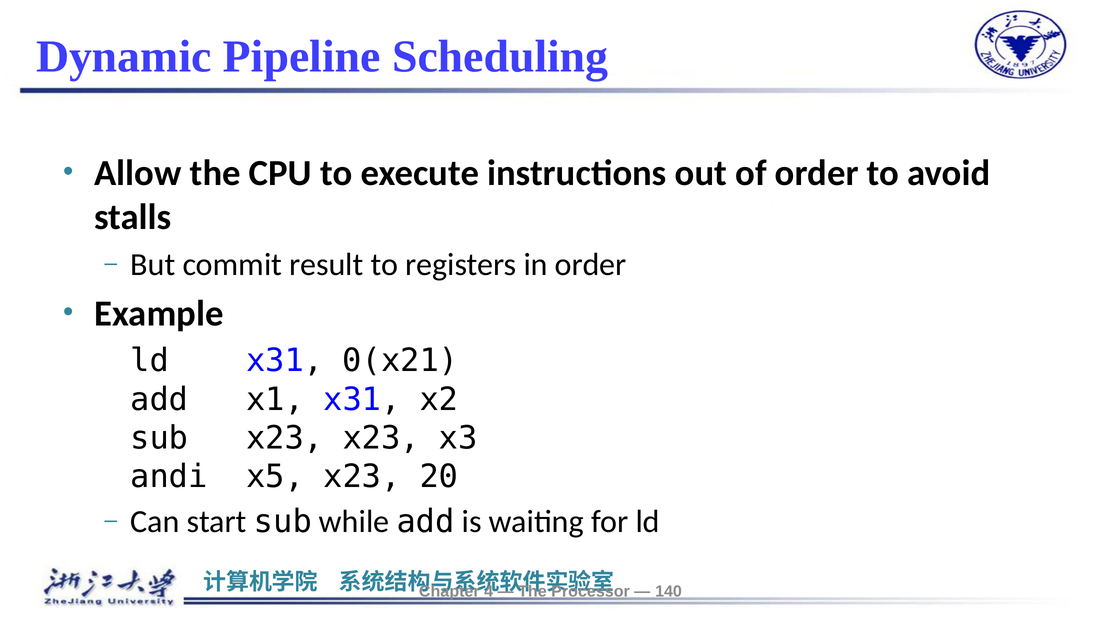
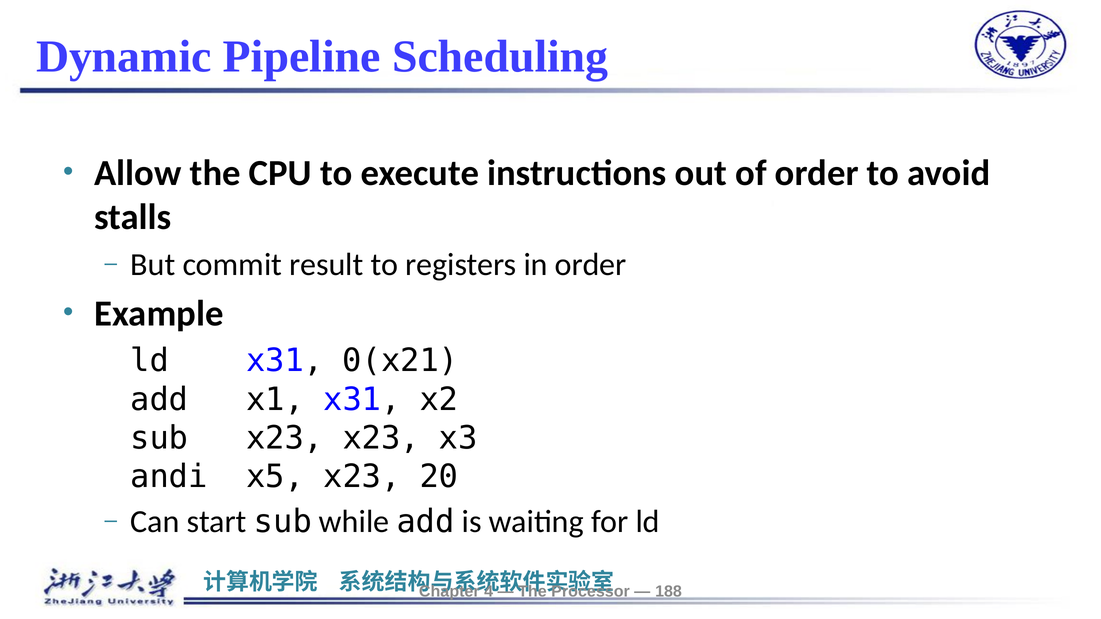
140: 140 -> 188
